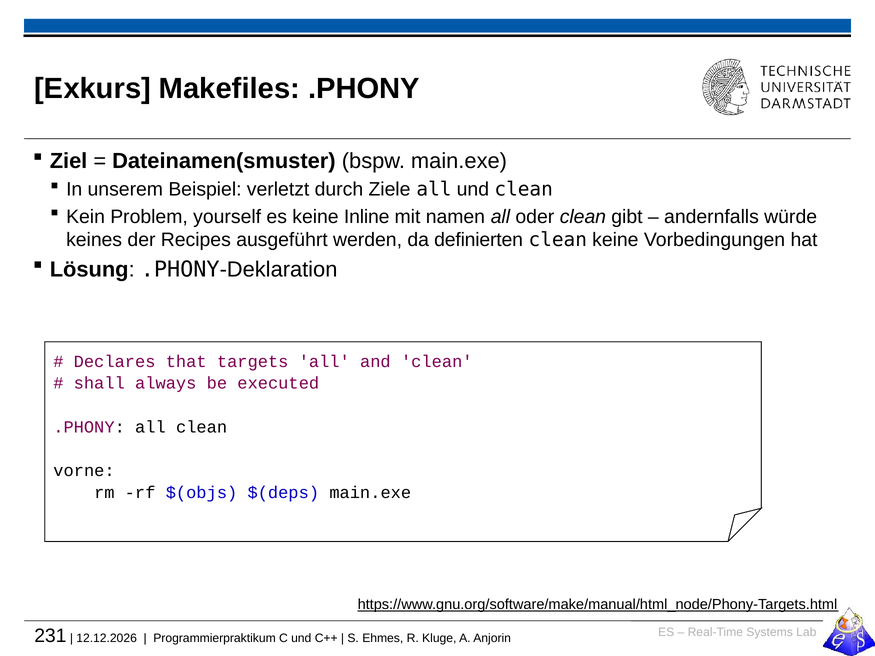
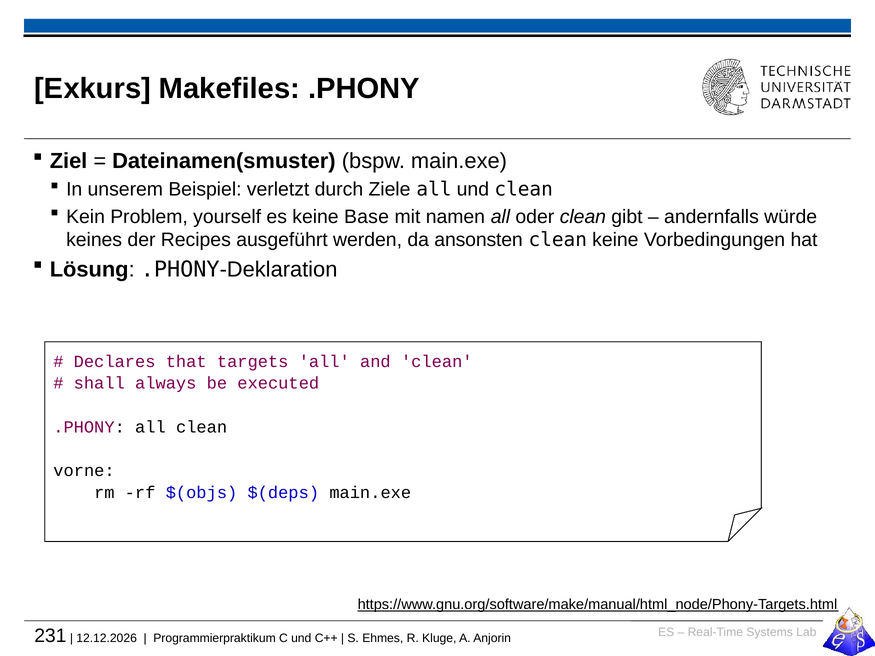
Inline: Inline -> Base
definierten: definierten -> ansonsten
